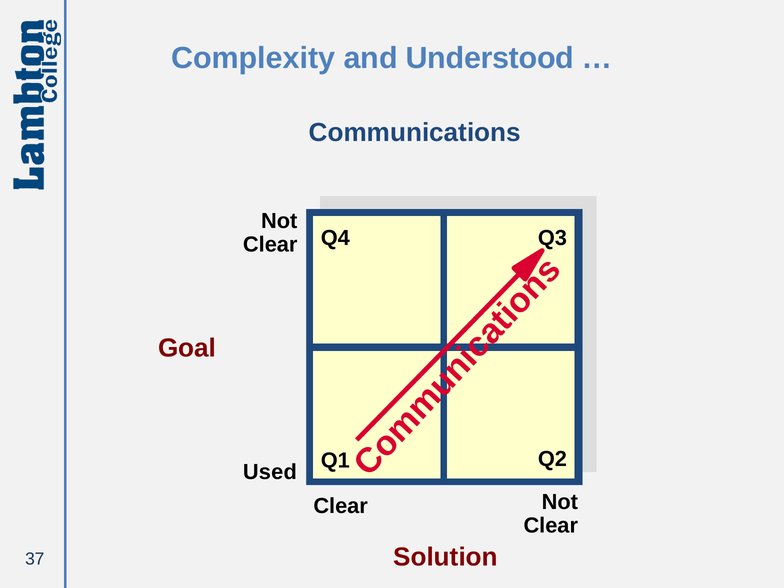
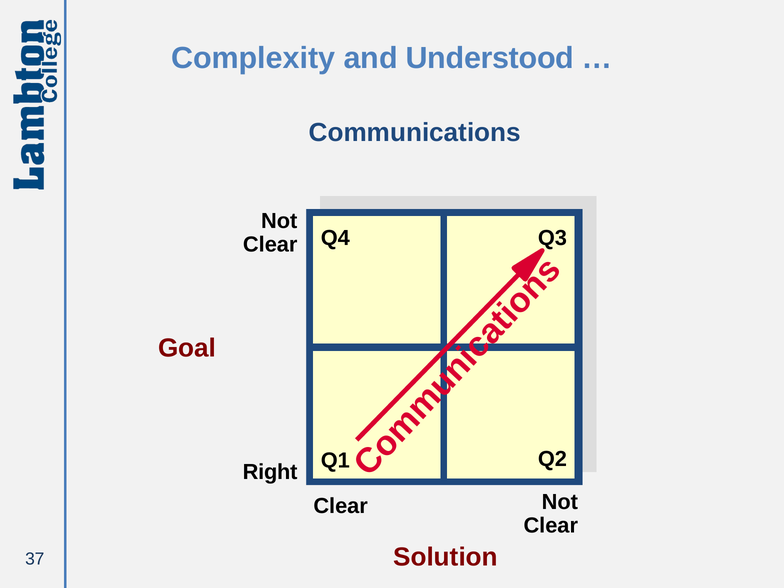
Used: Used -> Right
